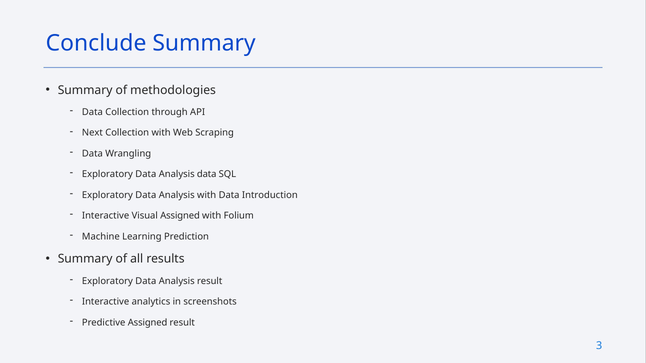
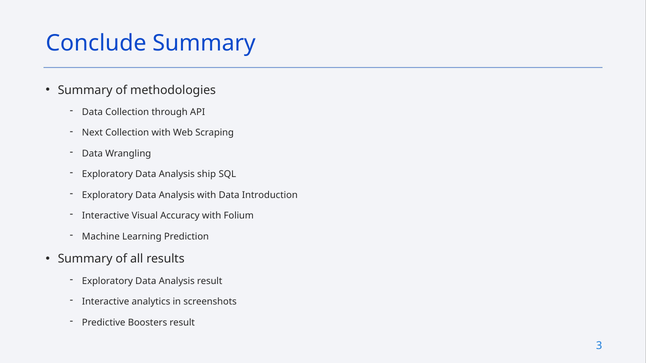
Analysis data: data -> ship
Visual Assigned: Assigned -> Accuracy
Predictive Assigned: Assigned -> Boosters
